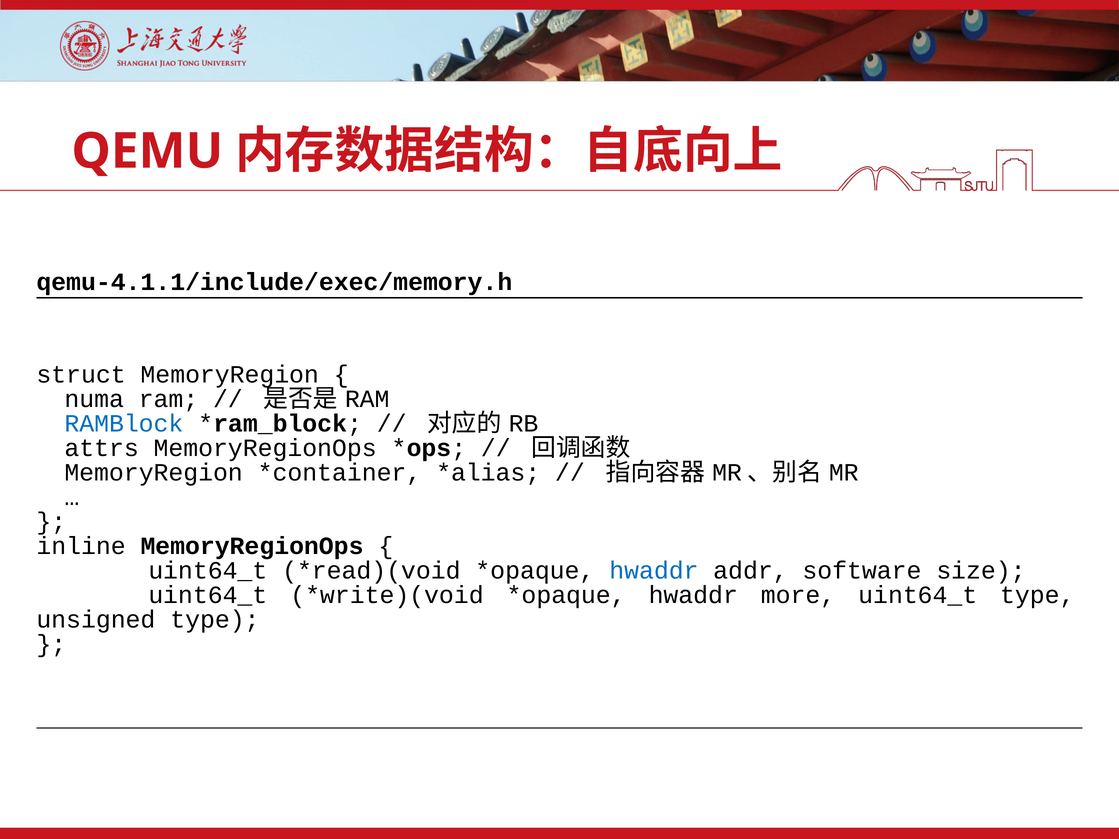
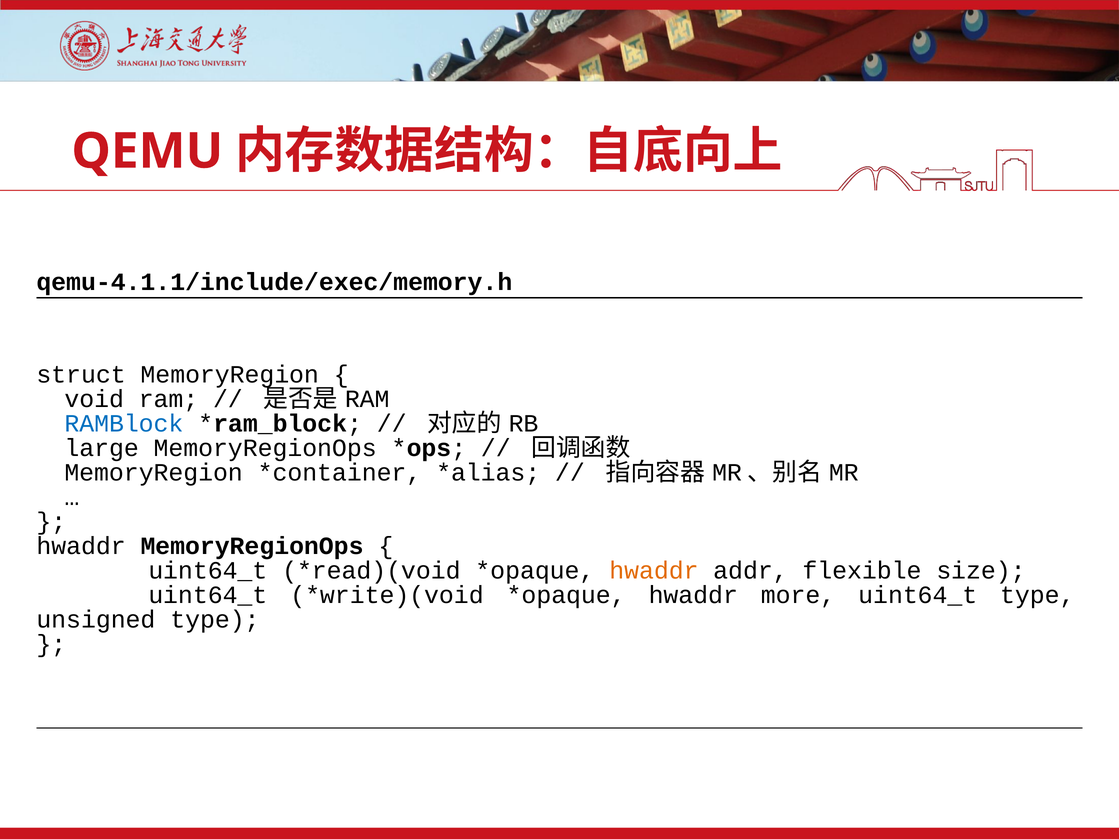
numa: numa -> void
attrs: attrs -> large
inline at (81, 546): inline -> hwaddr
hwaddr at (654, 571) colour: blue -> orange
software: software -> flexible
